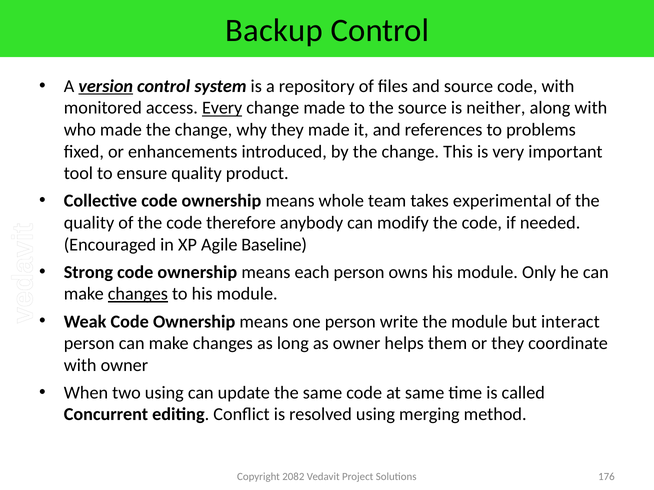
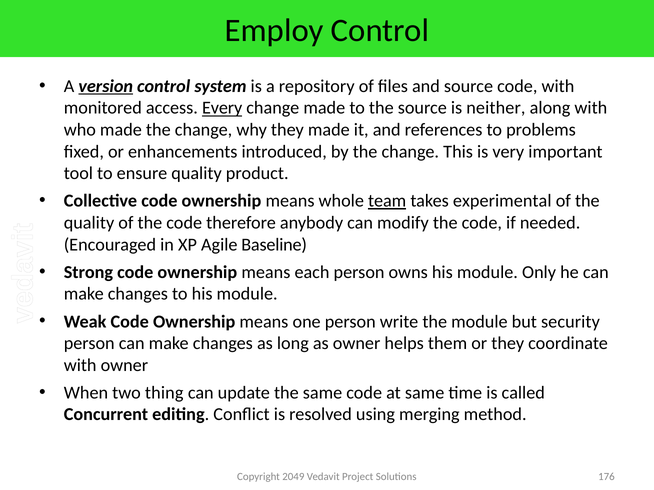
Backup: Backup -> Employ
team underline: none -> present
changes at (138, 294) underline: present -> none
interact: interact -> security
two using: using -> thing
2082: 2082 -> 2049
